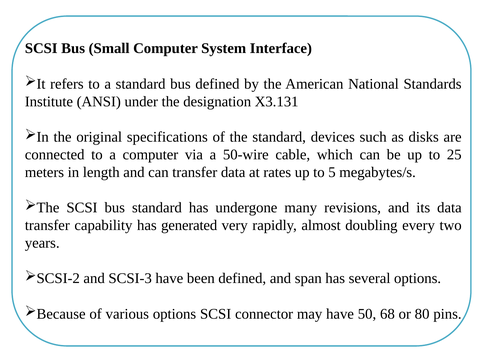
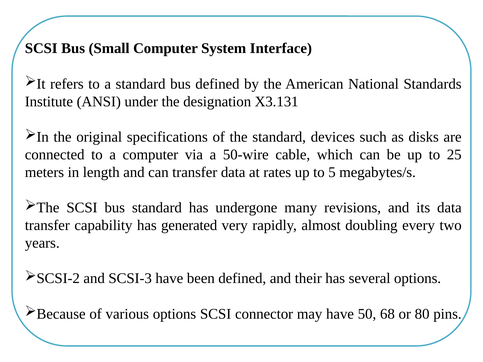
span: span -> their
